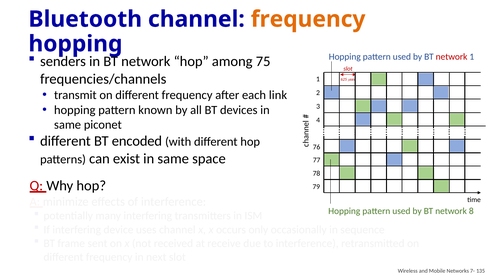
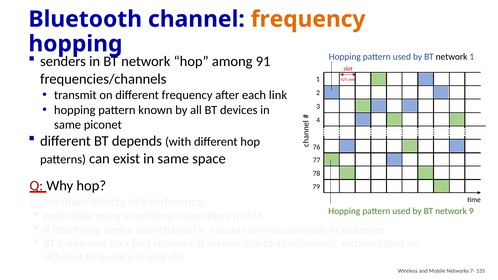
network at (452, 57) colour: red -> black
75: 75 -> 91
encoded: encoded -> depends
8: 8 -> 9
